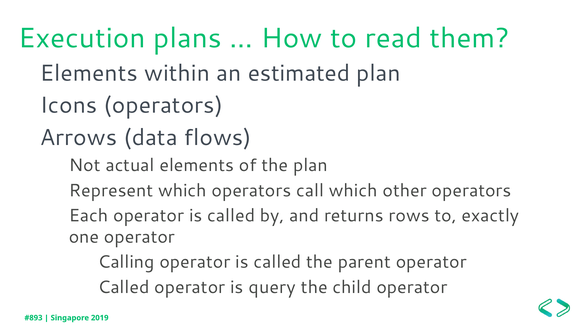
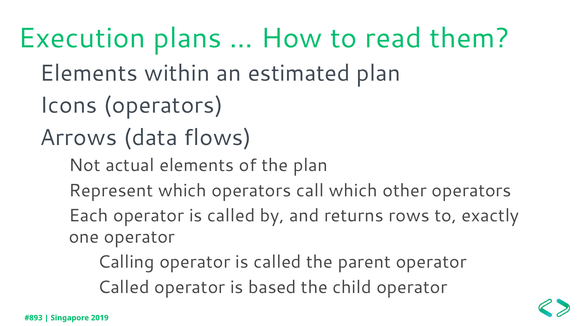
query: query -> based
